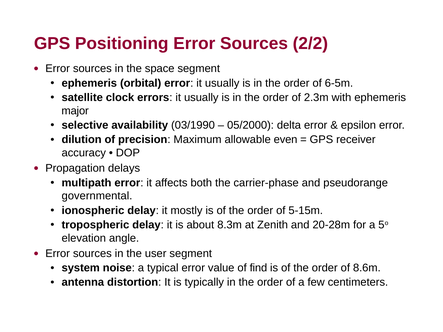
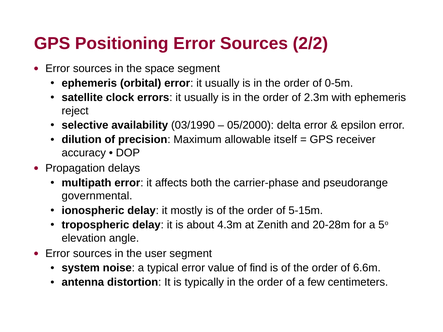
6-5m: 6-5m -> 0-5m
major: major -> reject
even: even -> itself
8.3m: 8.3m -> 4.3m
8.6m: 8.6m -> 6.6m
